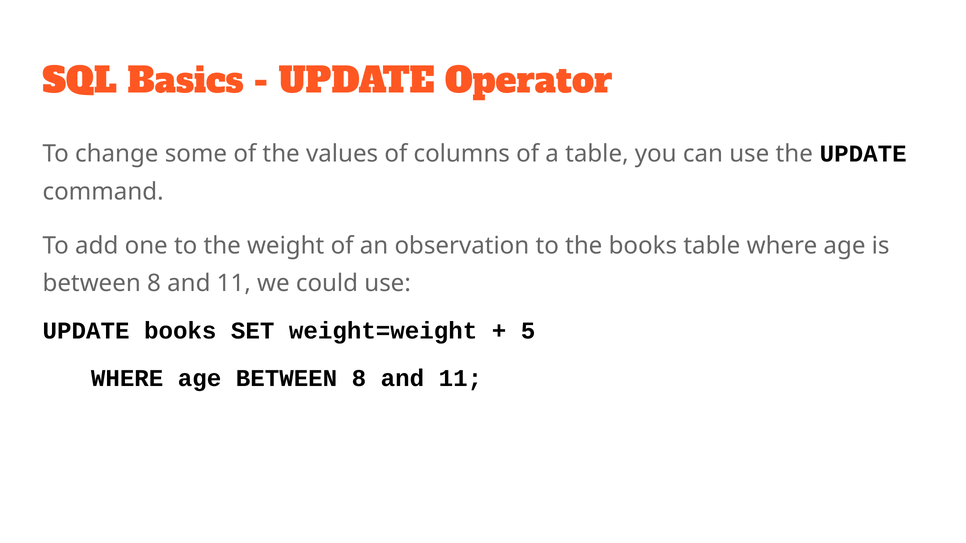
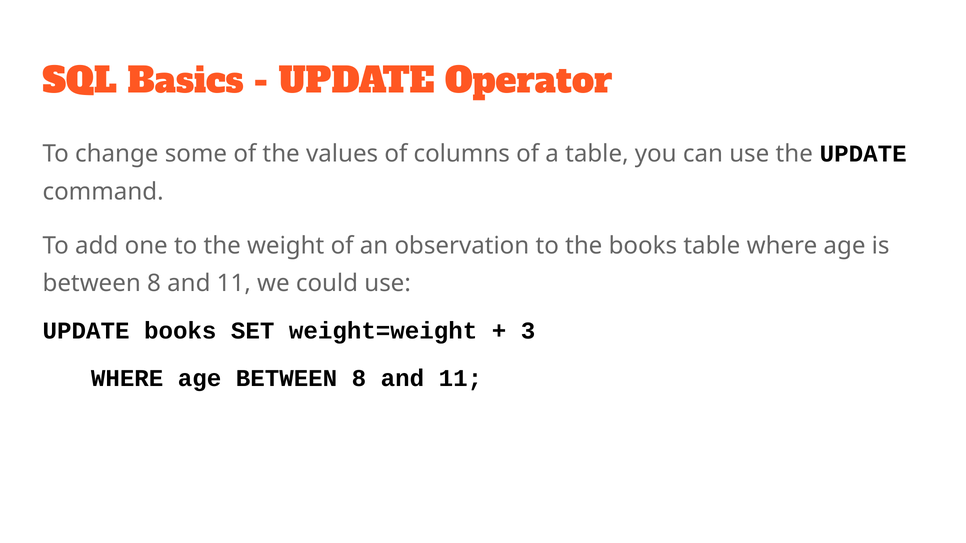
5: 5 -> 3
